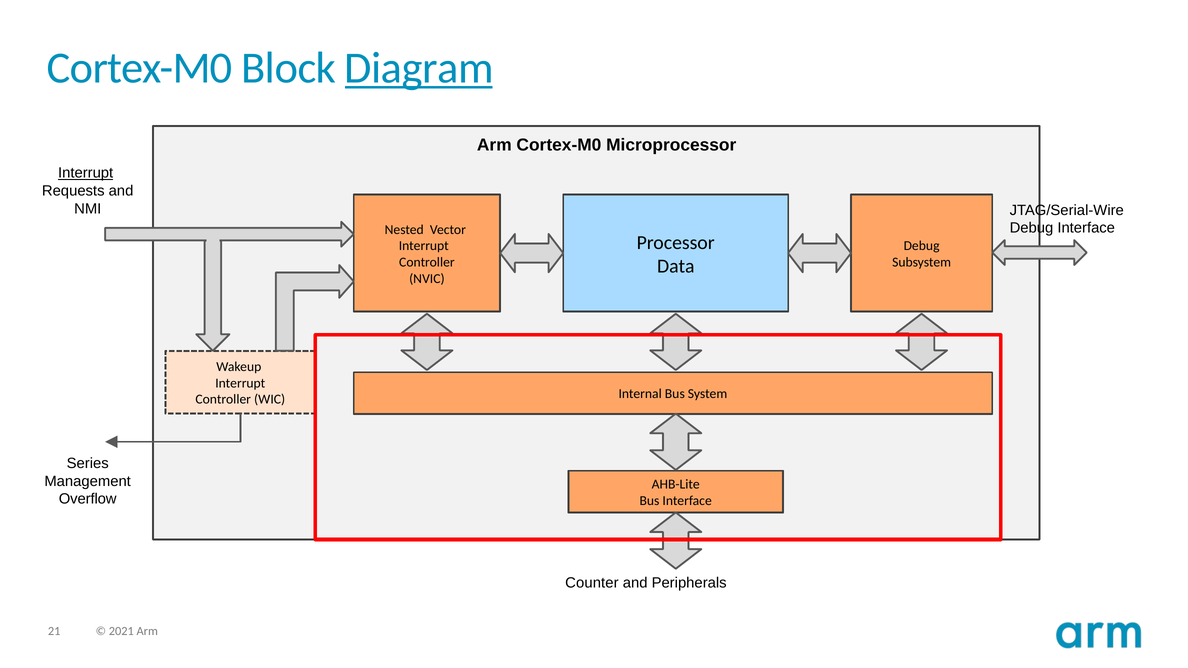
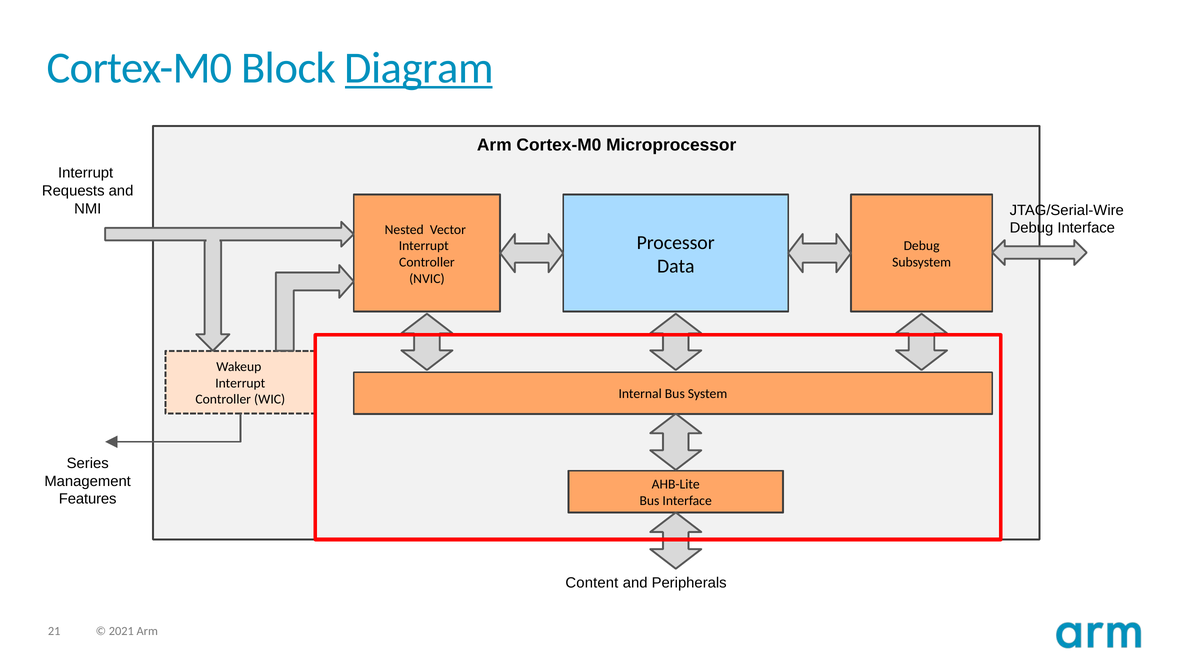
Interrupt at (86, 173) underline: present -> none
Overflow: Overflow -> Features
Counter: Counter -> Content
